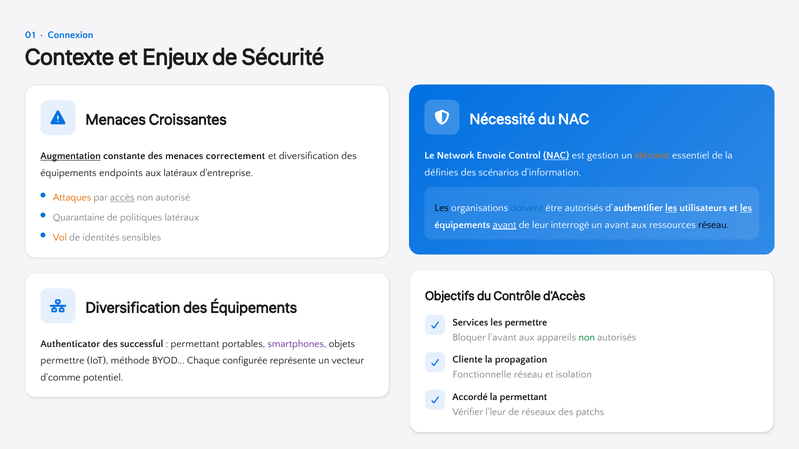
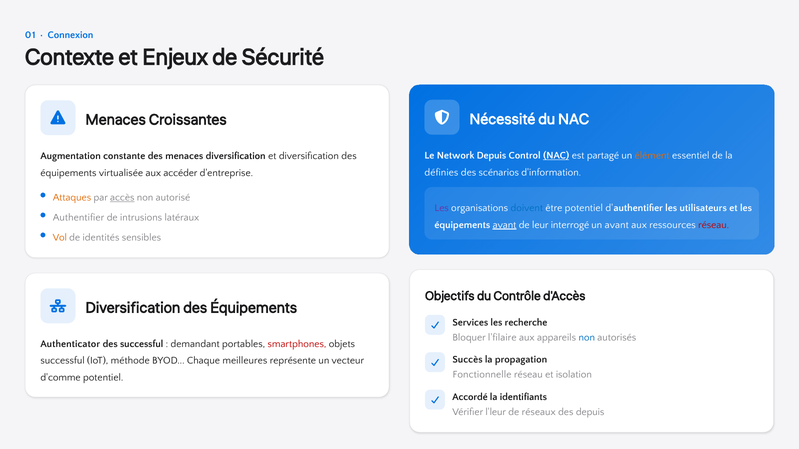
Network Envoie: Envoie -> Depuis
gestion: gestion -> partagé
Augmentation underline: present -> none
menaces correctement: correctement -> diversification
endpoints: endpoints -> virtualisée
aux latéraux: latéraux -> accéder
Les at (442, 208) colour: black -> purple
être autorisés: autorisés -> potentiel
les at (671, 208) underline: present -> none
les at (746, 208) underline: present -> none
Quarantaine: Quarantaine -> Authentifier
politiques: politiques -> intrusions
réseau at (714, 225) colour: black -> red
les permettre: permettre -> recherche
l'avant: l'avant -> l'filaire
non at (587, 338) colour: green -> blue
permettant at (195, 344): permettant -> demandant
smartphones colour: purple -> red
Cliente: Cliente -> Succès
permettre at (62, 361): permettre -> successful
configurée: configurée -> meilleures
la permettant: permettant -> identifiants
des patchs: patchs -> depuis
